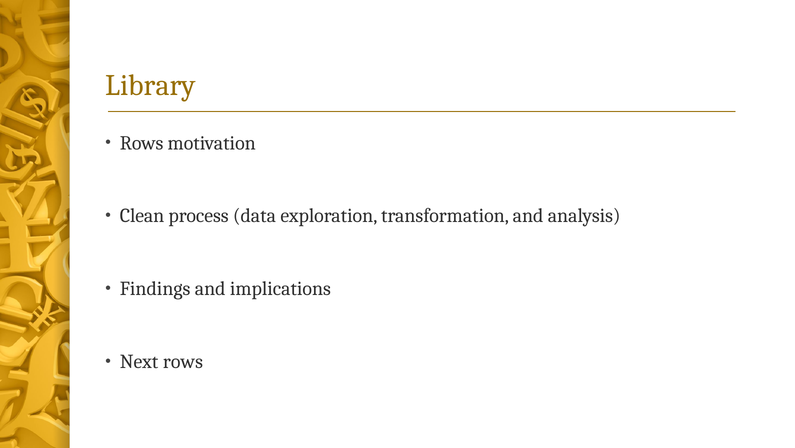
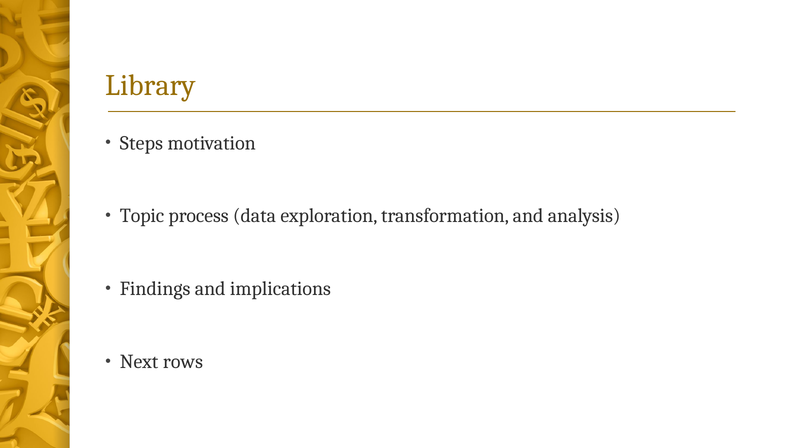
Rows at (142, 143): Rows -> Steps
Clean: Clean -> Topic
